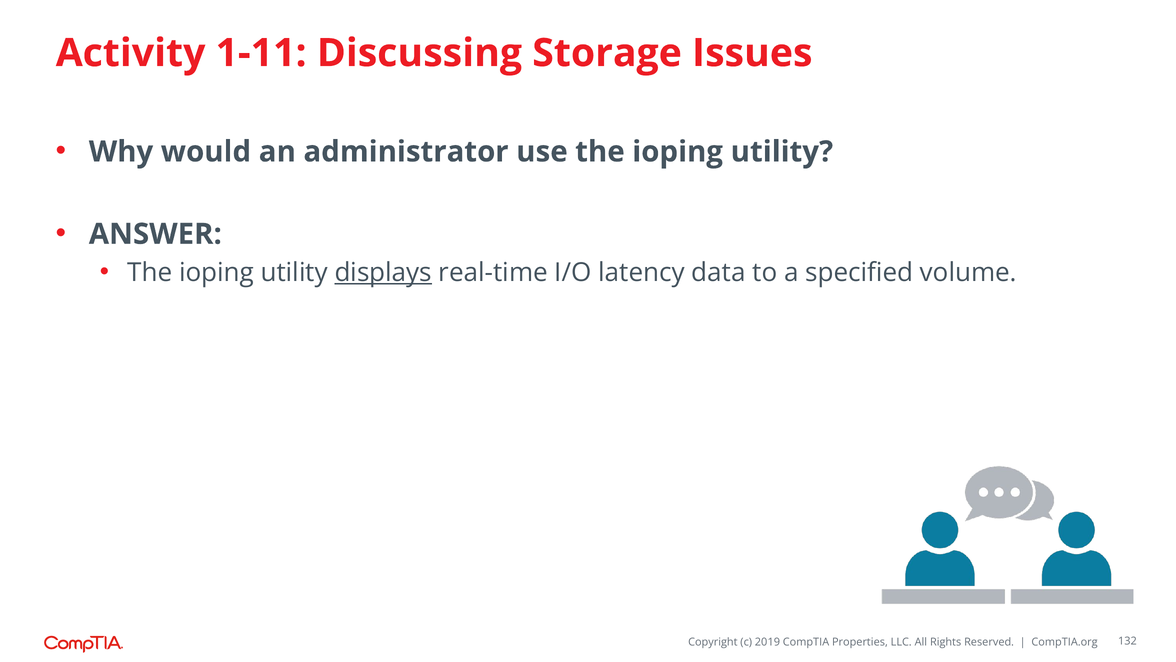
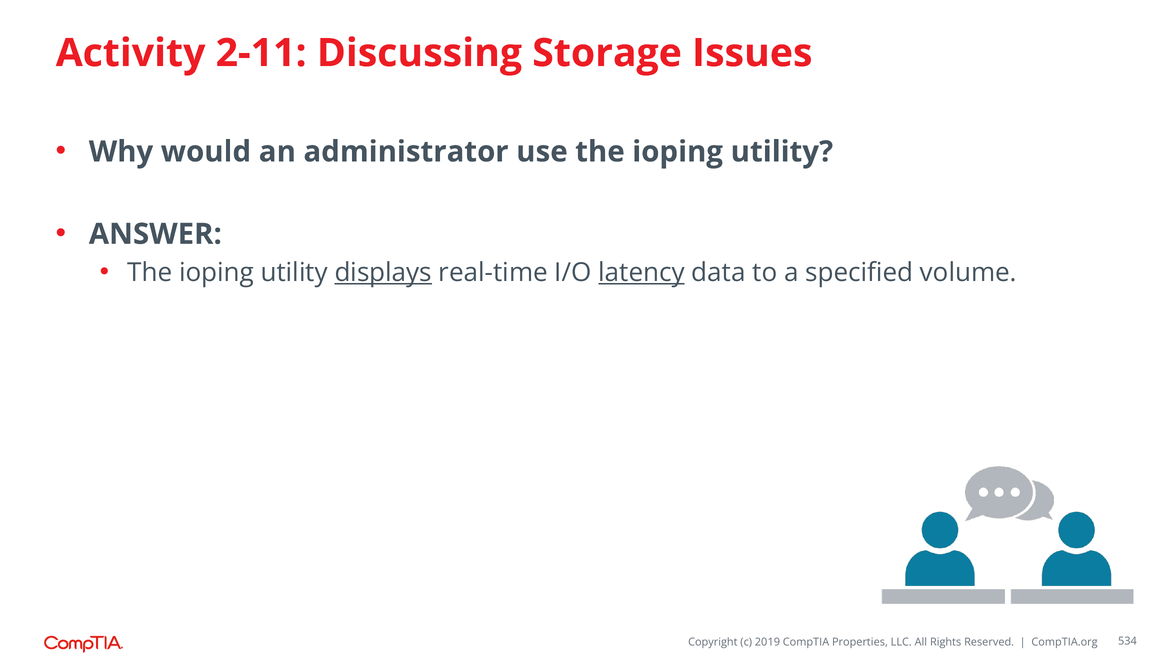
1-11: 1-11 -> 2-11
latency underline: none -> present
132: 132 -> 534
